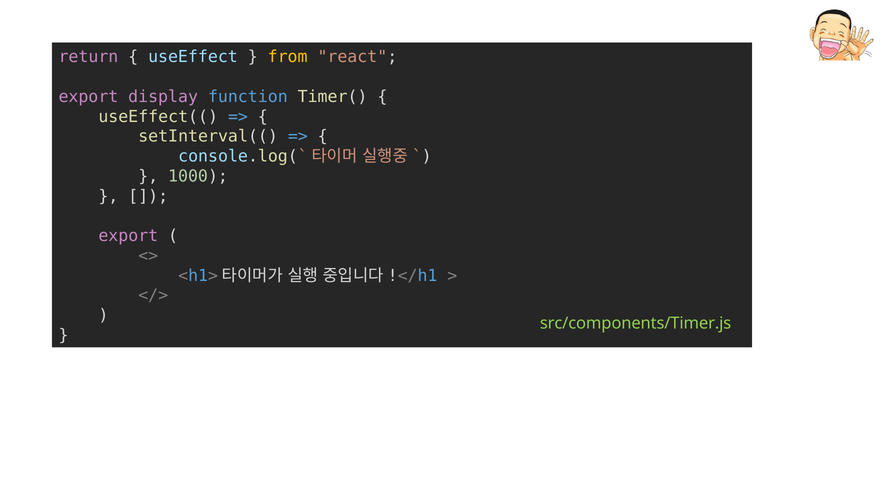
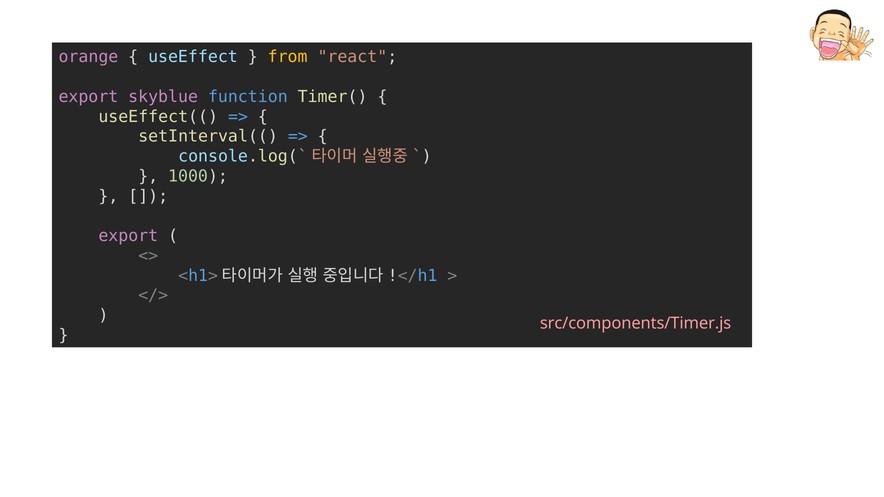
return: return -> orange
display: display -> skyblue
src/components/Timer.js colour: light green -> pink
